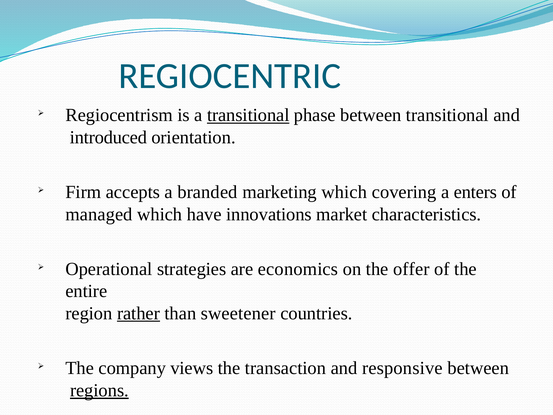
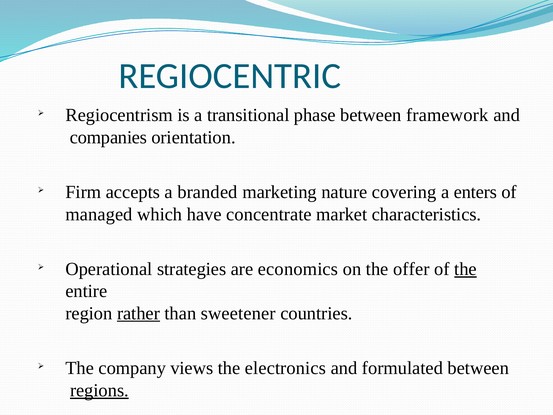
transitional at (248, 115) underline: present -> none
between transitional: transitional -> framework
introduced: introduced -> companies
marketing which: which -> nature
innovations: innovations -> concentrate
the at (465, 269) underline: none -> present
transaction: transaction -> electronics
responsive: responsive -> formulated
